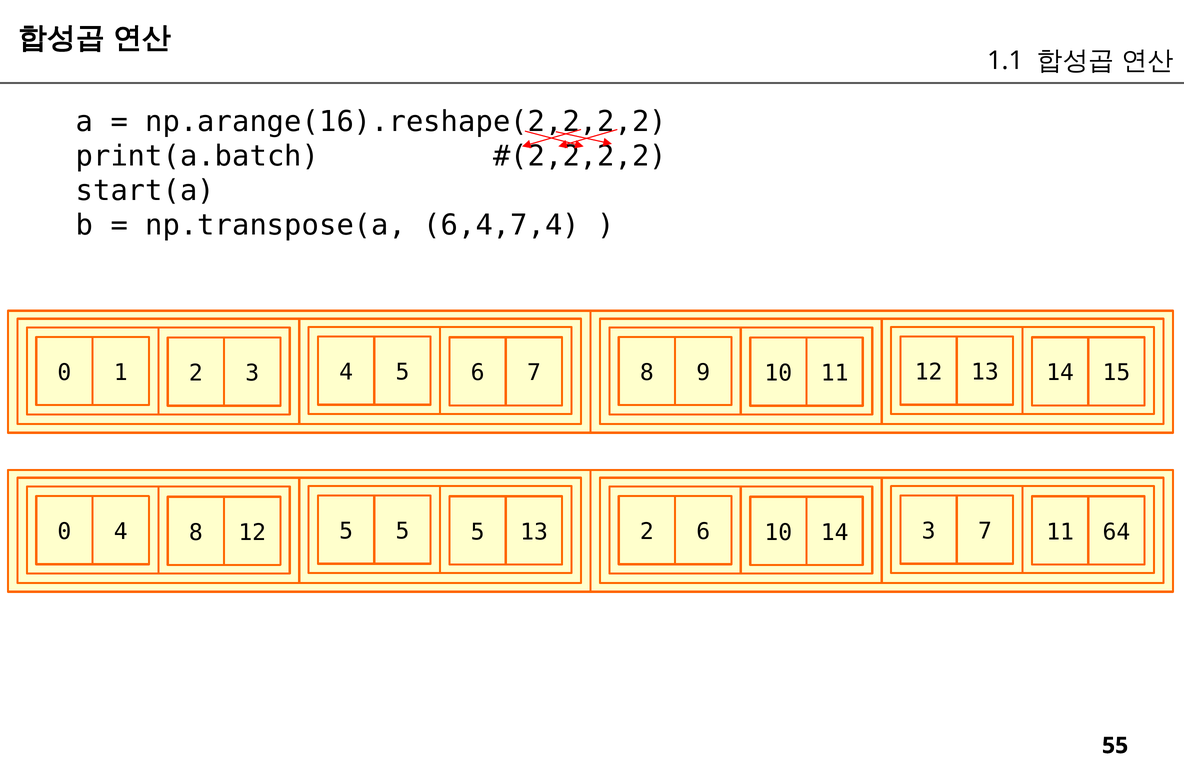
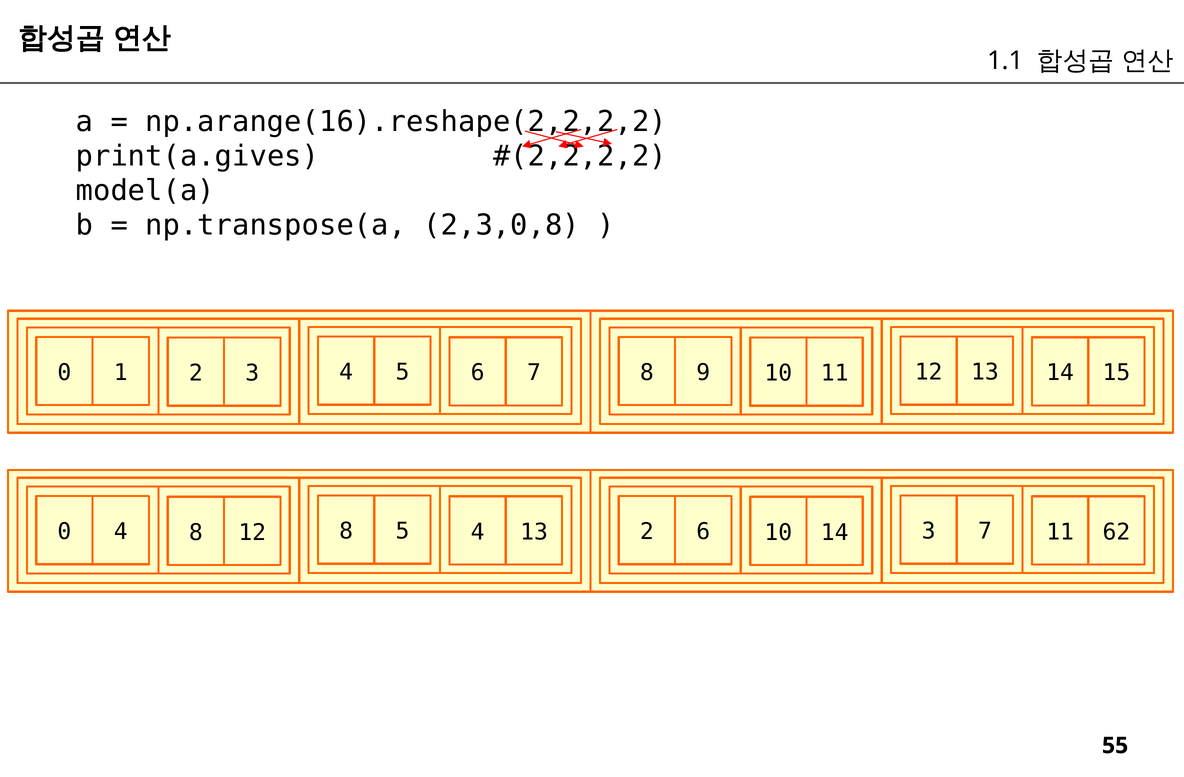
print(a.batch: print(a.batch -> print(a.gives
start(a: start(a -> model(a
6,4,7,4: 6,4,7,4 -> 2,3,0,8
12 5: 5 -> 8
5 at (478, 532): 5 -> 4
64: 64 -> 62
